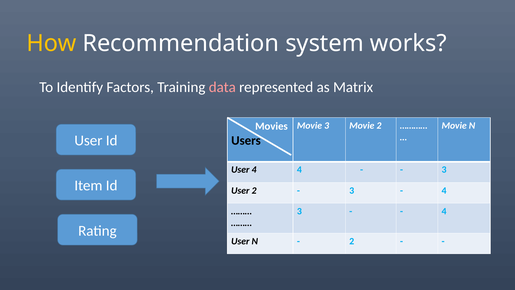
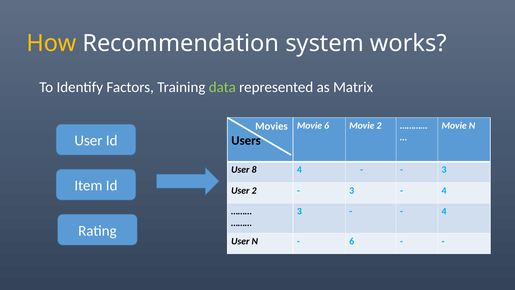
data colour: pink -> light green
Movie 3: 3 -> 6
User 4: 4 -> 8
2 at (352, 241): 2 -> 6
